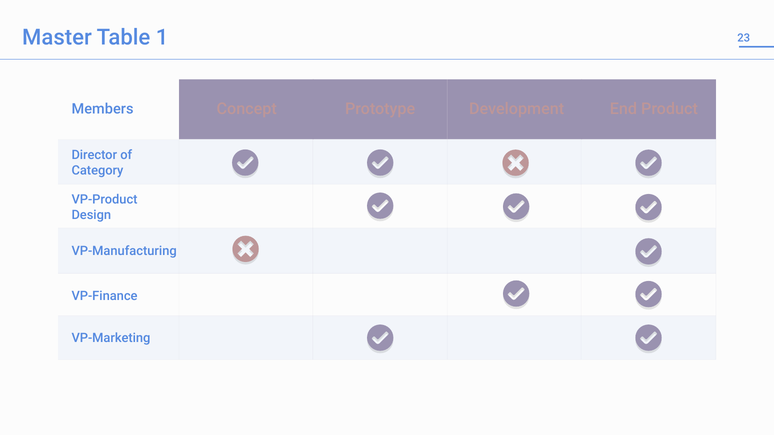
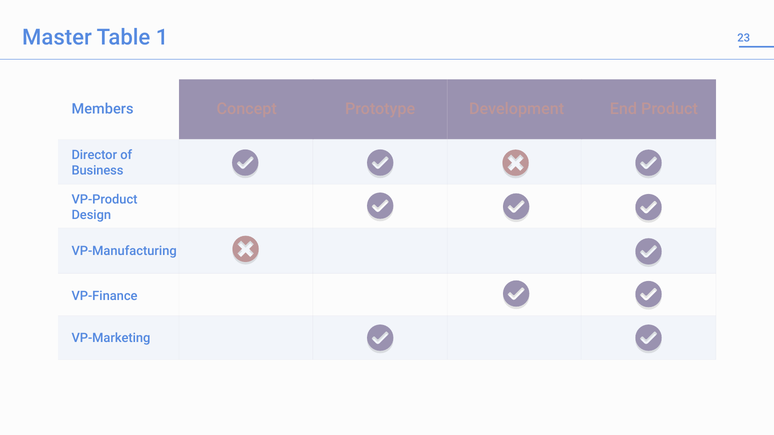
Category: Category -> Business
